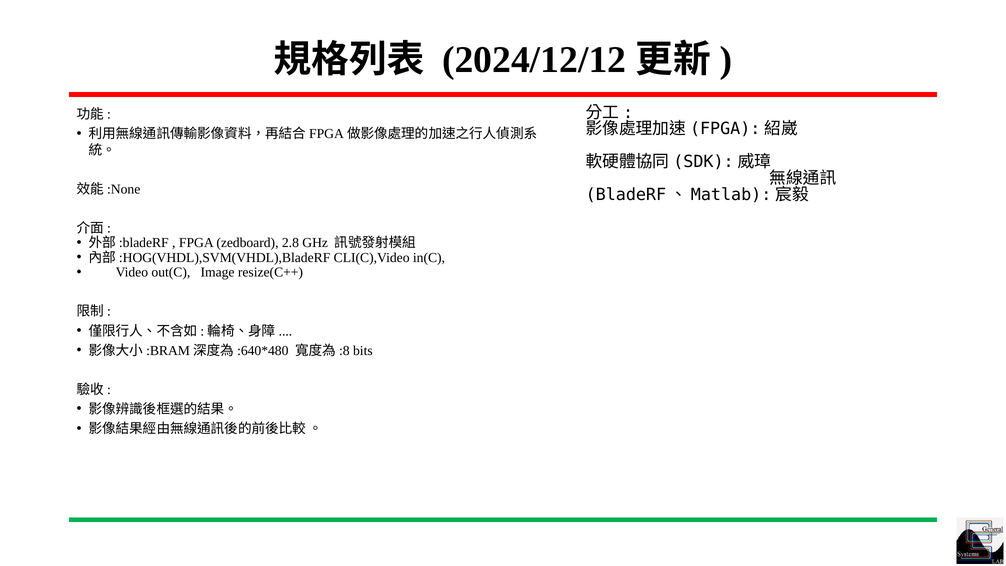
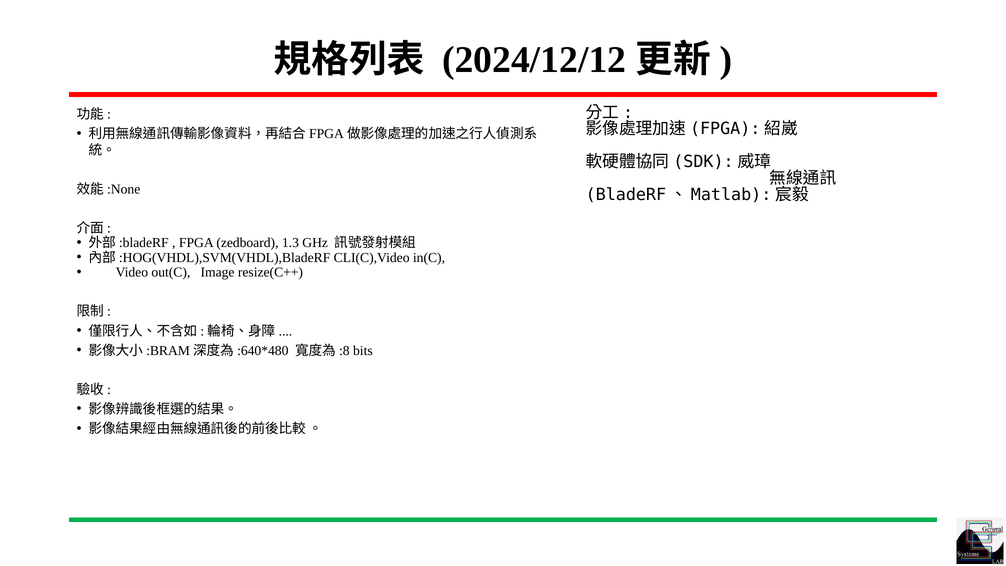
2.8: 2.8 -> 1.3
